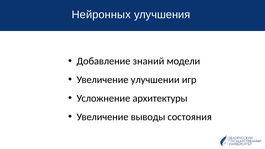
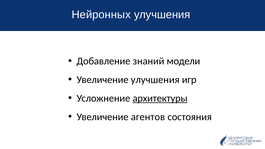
Увеличение улучшении: улучшении -> улучшения
архитектуры underline: none -> present
выводы: выводы -> агентов
